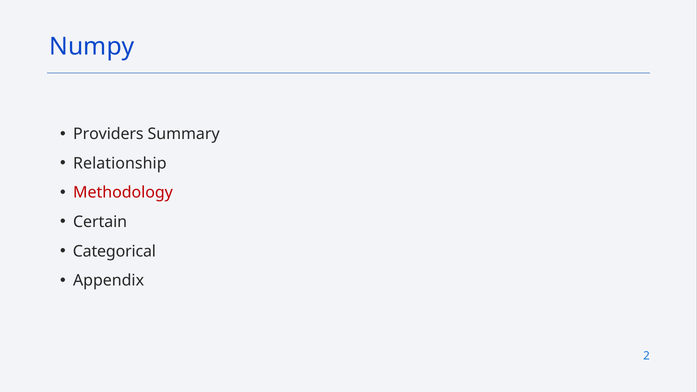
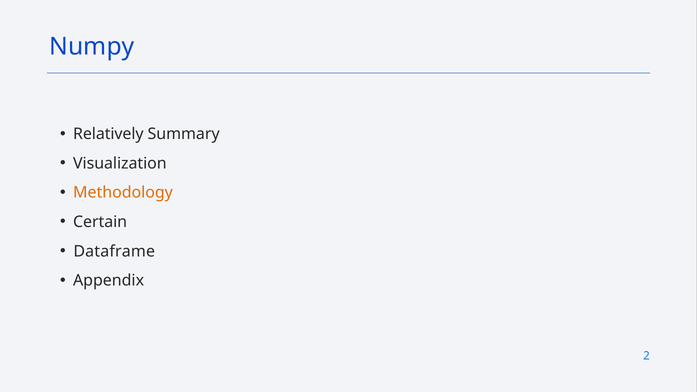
Providers: Providers -> Relatively
Relationship: Relationship -> Visualization
Methodology colour: red -> orange
Categorical: Categorical -> Dataframe
